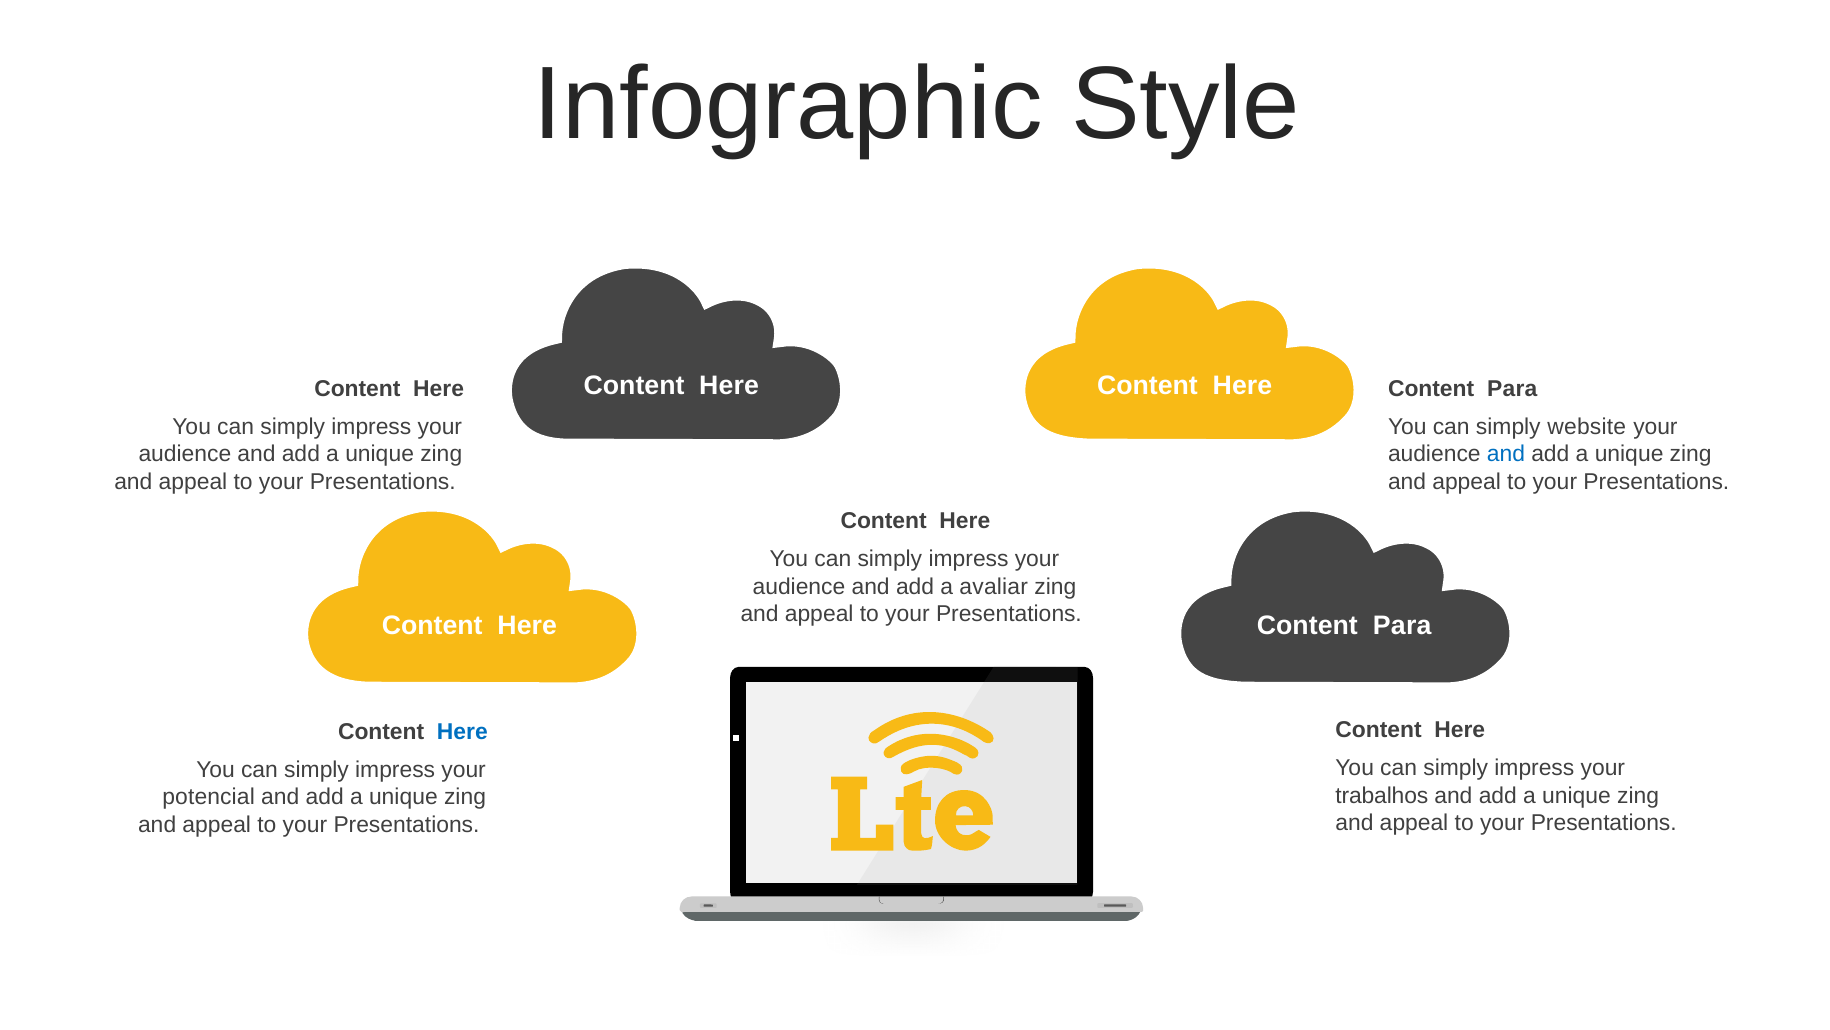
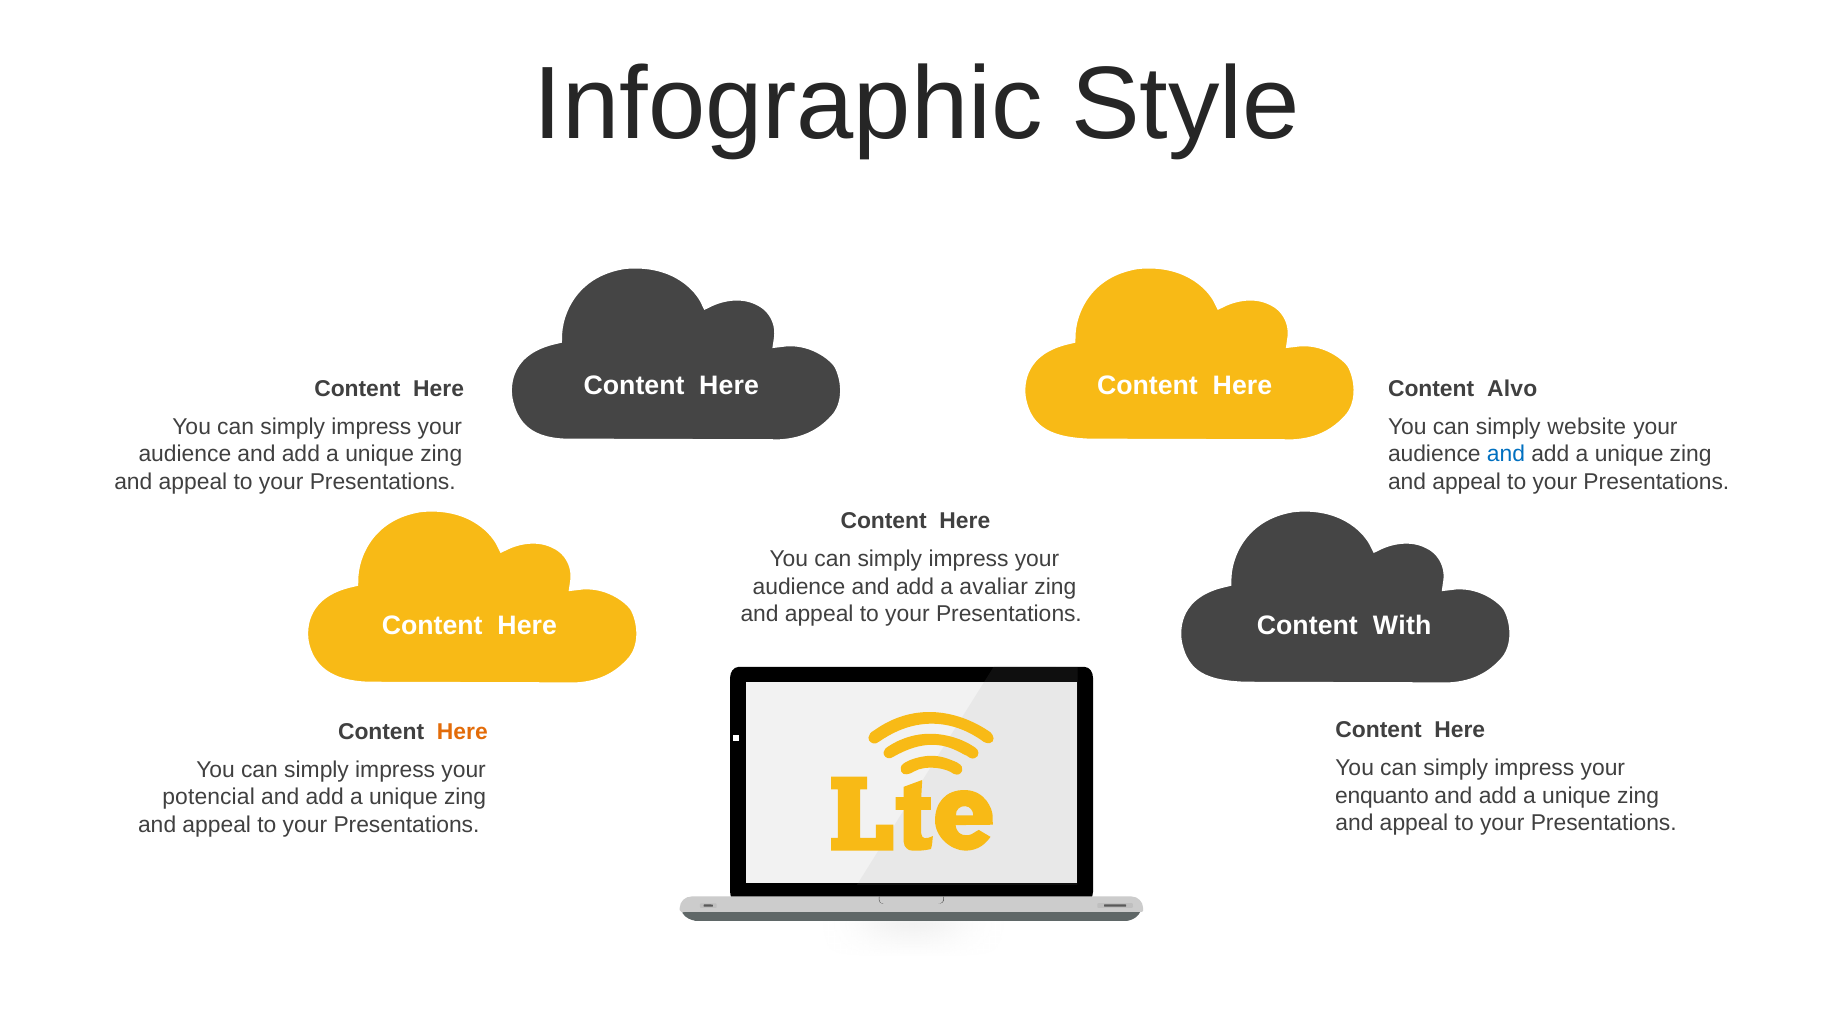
Para at (1512, 388): Para -> Alvo
Para at (1402, 625): Para -> With
Here at (462, 731) colour: blue -> orange
trabalhos: trabalhos -> enquanto
